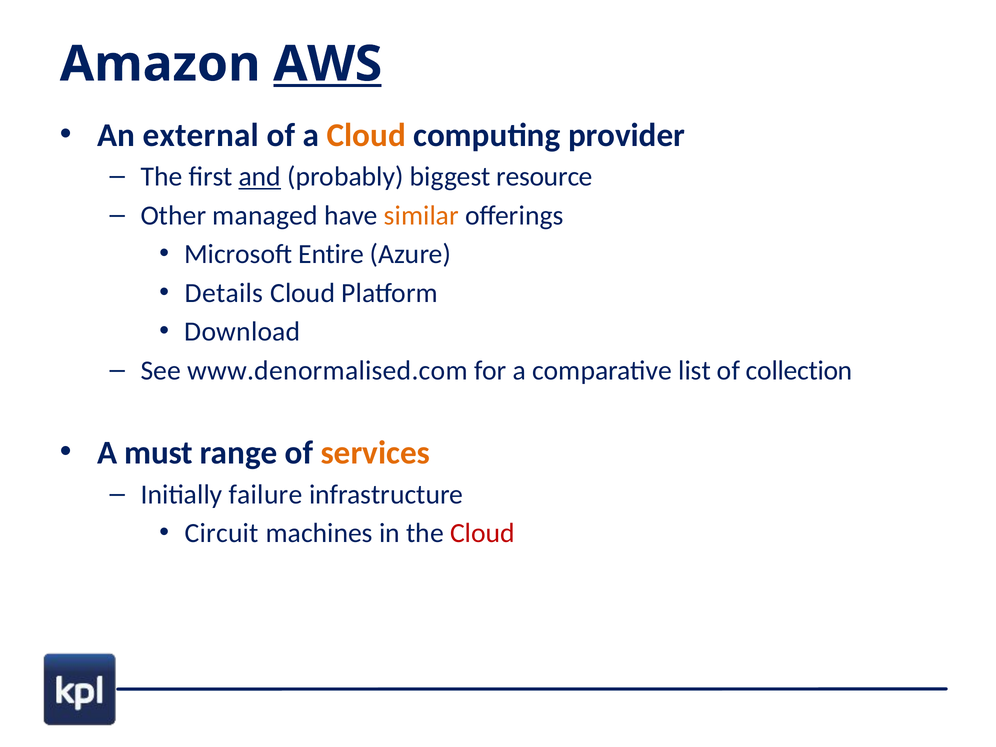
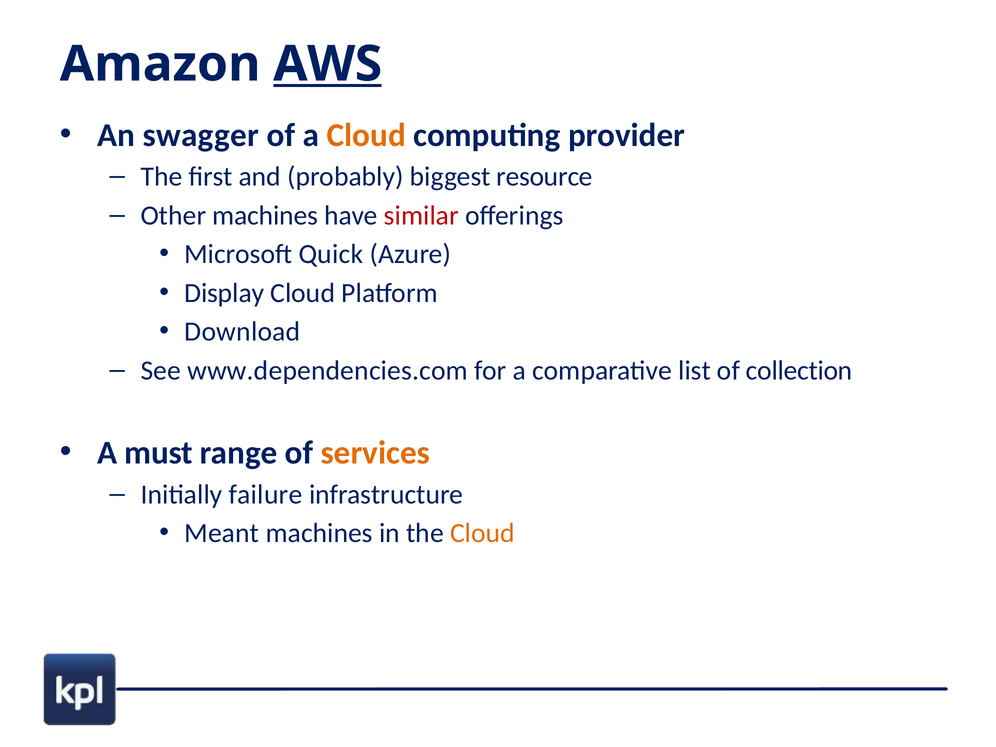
external: external -> swagger
and underline: present -> none
Other managed: managed -> machines
similar colour: orange -> red
Entire: Entire -> Quick
Details: Details -> Display
www.denormalised.com: www.denormalised.com -> www.dependencies.com
Circuit: Circuit -> Meant
Cloud at (483, 533) colour: red -> orange
